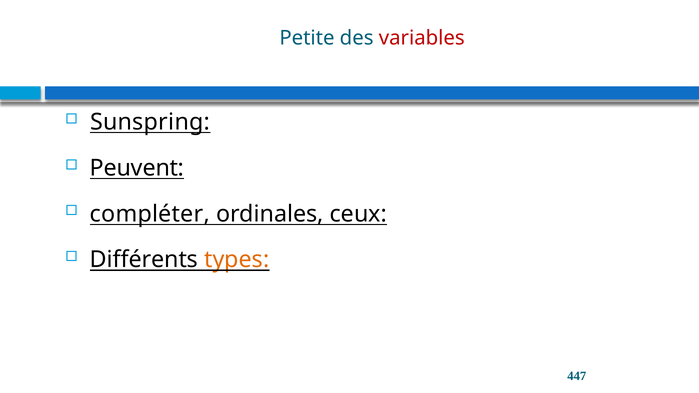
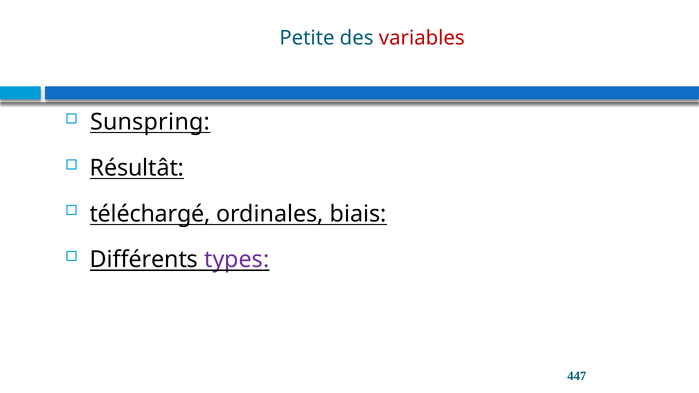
Peuvent: Peuvent -> Résultât
compléter: compléter -> téléchargé
ceux: ceux -> biais
types colour: orange -> purple
